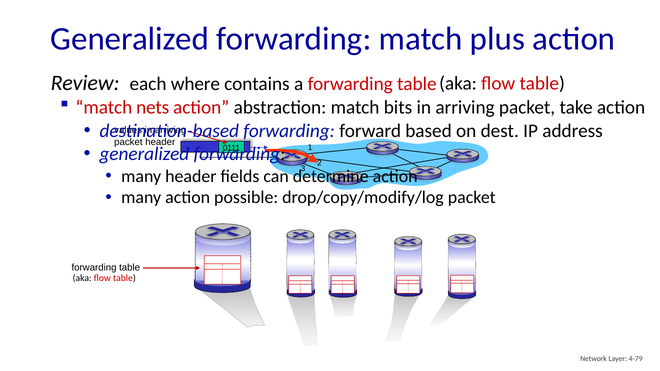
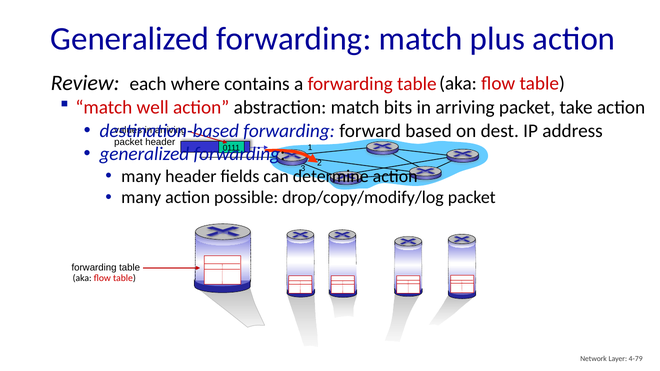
nets: nets -> well
